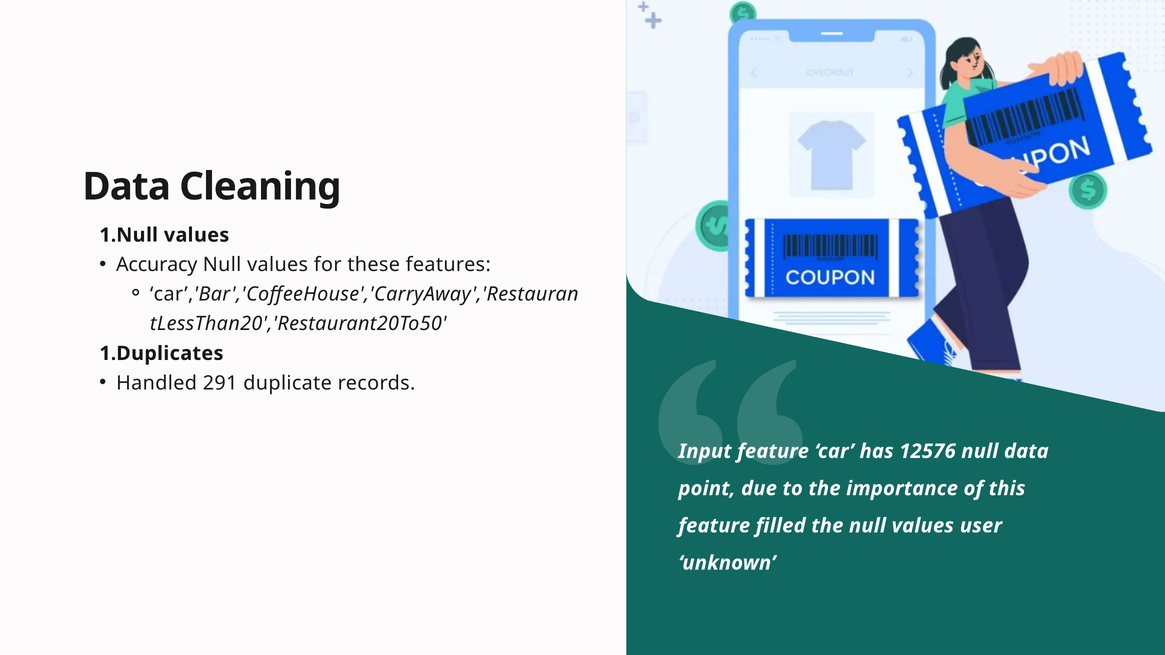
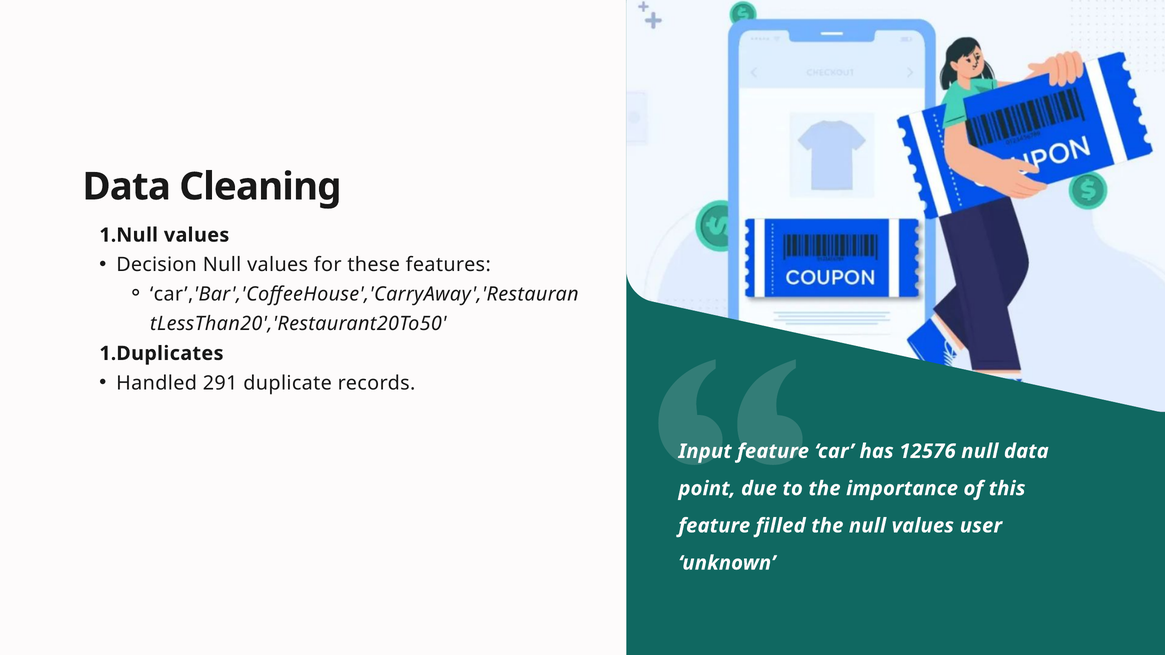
Accuracy: Accuracy -> Decision
